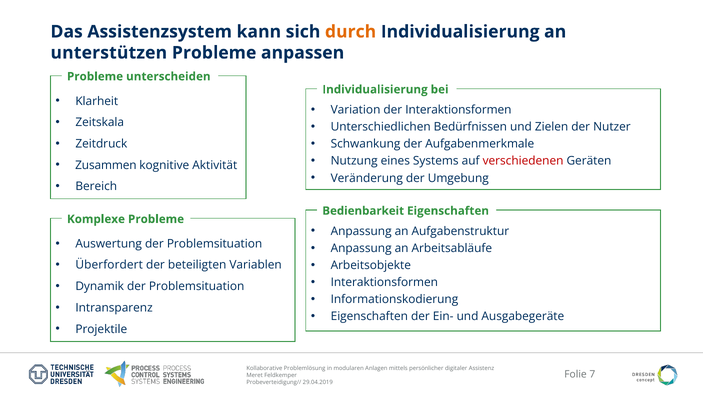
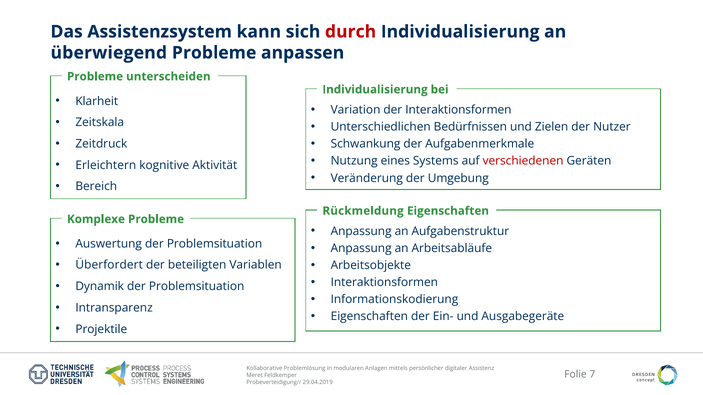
durch colour: orange -> red
unterstützen: unterstützen -> überwiegend
Zusammen: Zusammen -> Erleichtern
Bedienbarkeit: Bedienbarkeit -> Rückmeldung
